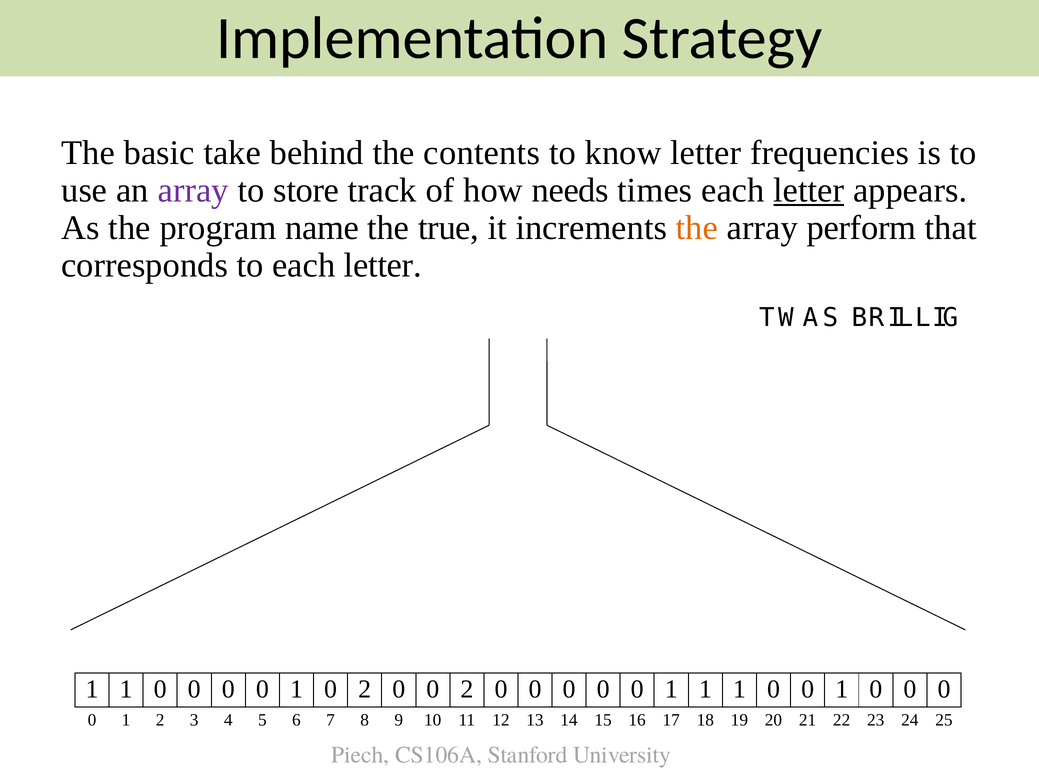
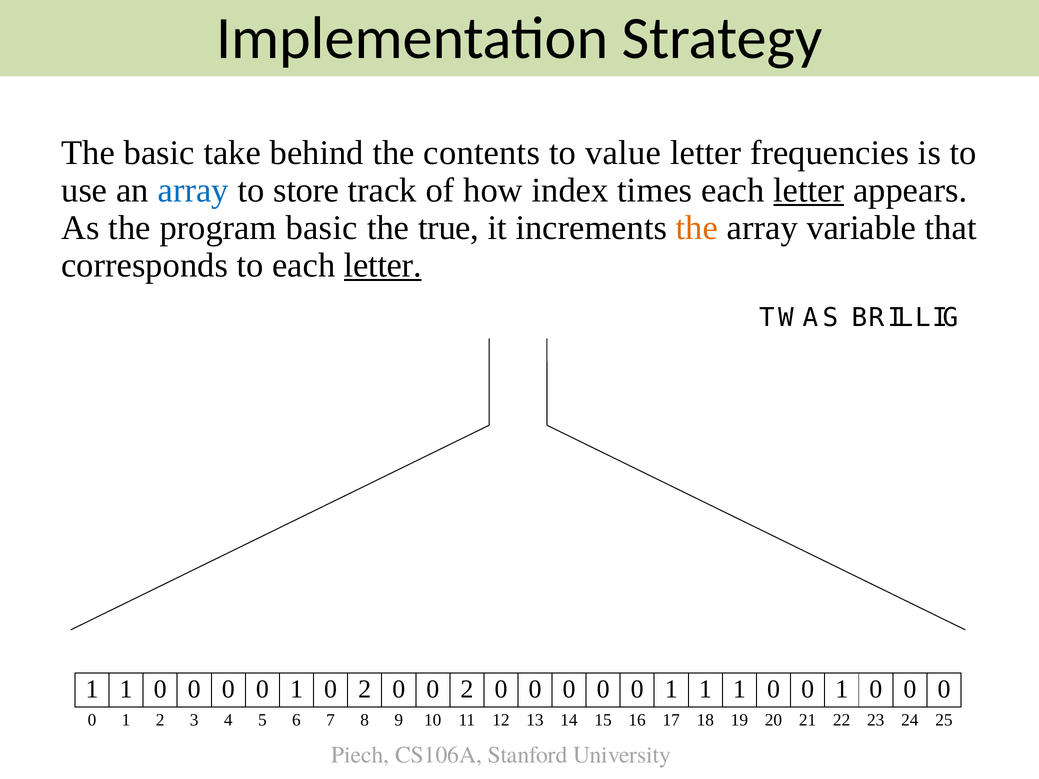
know: know -> value
array at (193, 190) colour: purple -> blue
needs: needs -> index
program name: name -> basic
perform: perform -> variable
letter at (383, 265) underline: none -> present
